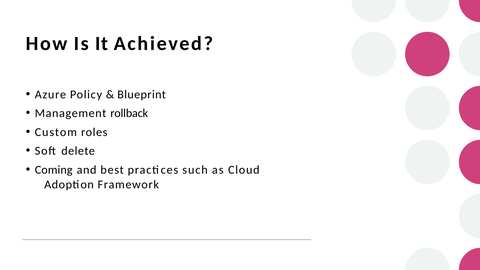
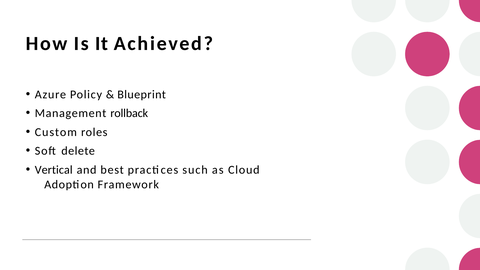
Coming: Coming -> Vertical
